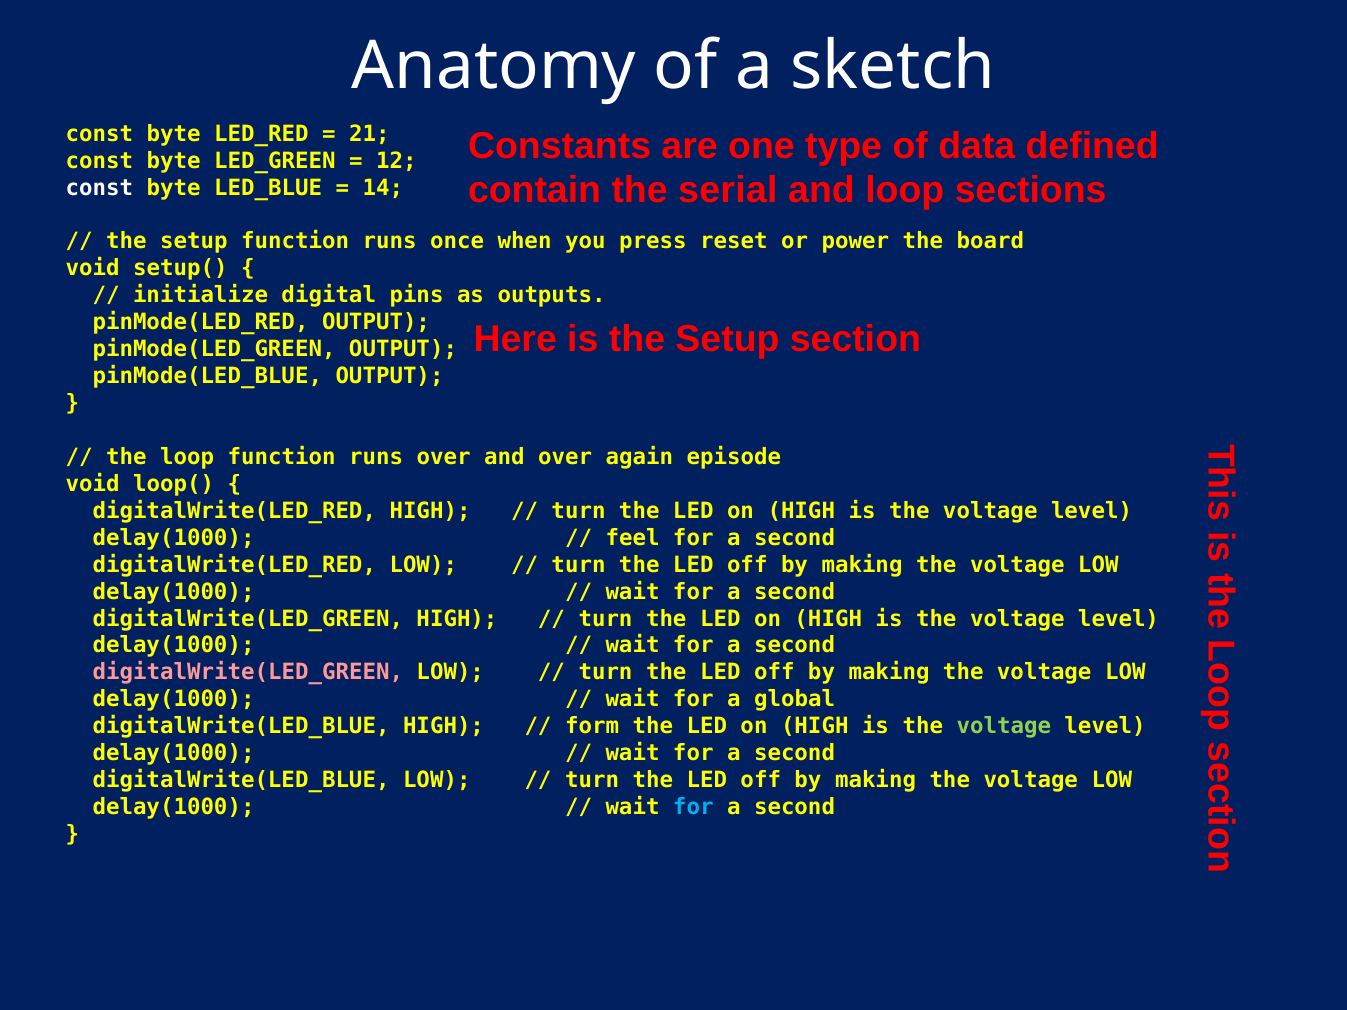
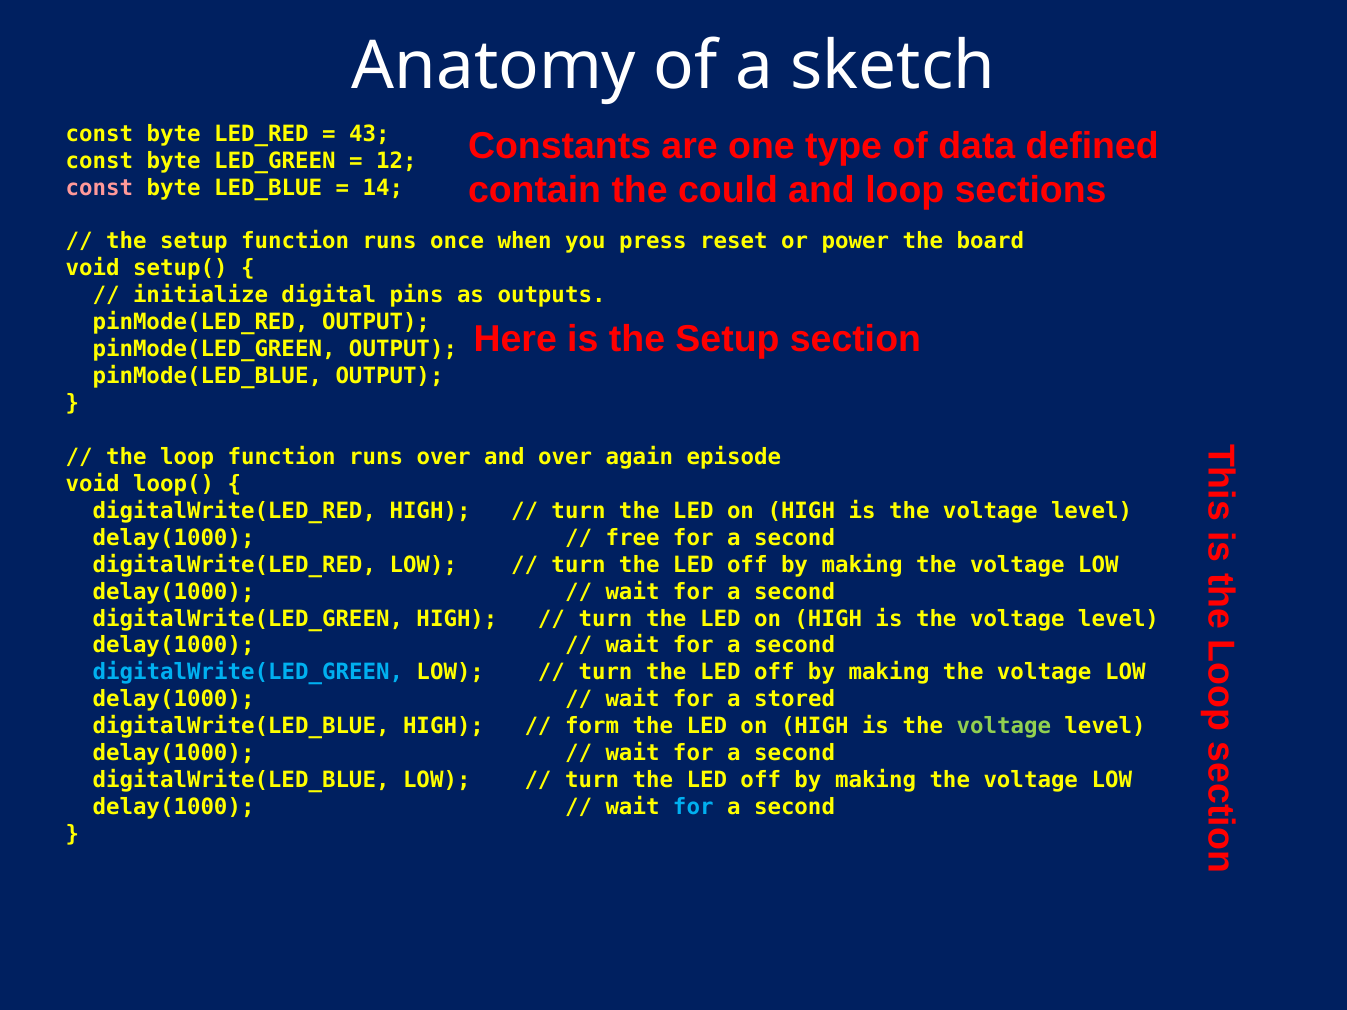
21: 21 -> 43
serial: serial -> could
const at (99, 188) colour: white -> pink
feel: feel -> free
digitalWrite(LED_GREEN at (248, 673) colour: pink -> light blue
global: global -> stored
